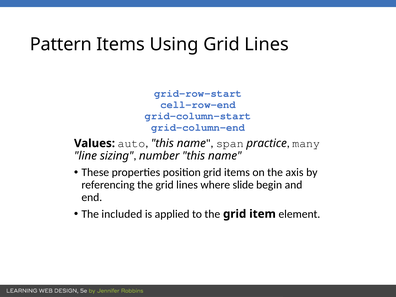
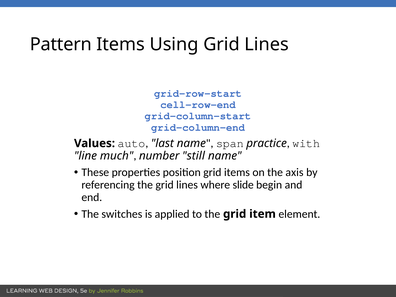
auto this: this -> last
many: many -> with
sizing: sizing -> much
number this: this -> still
included: included -> switches
